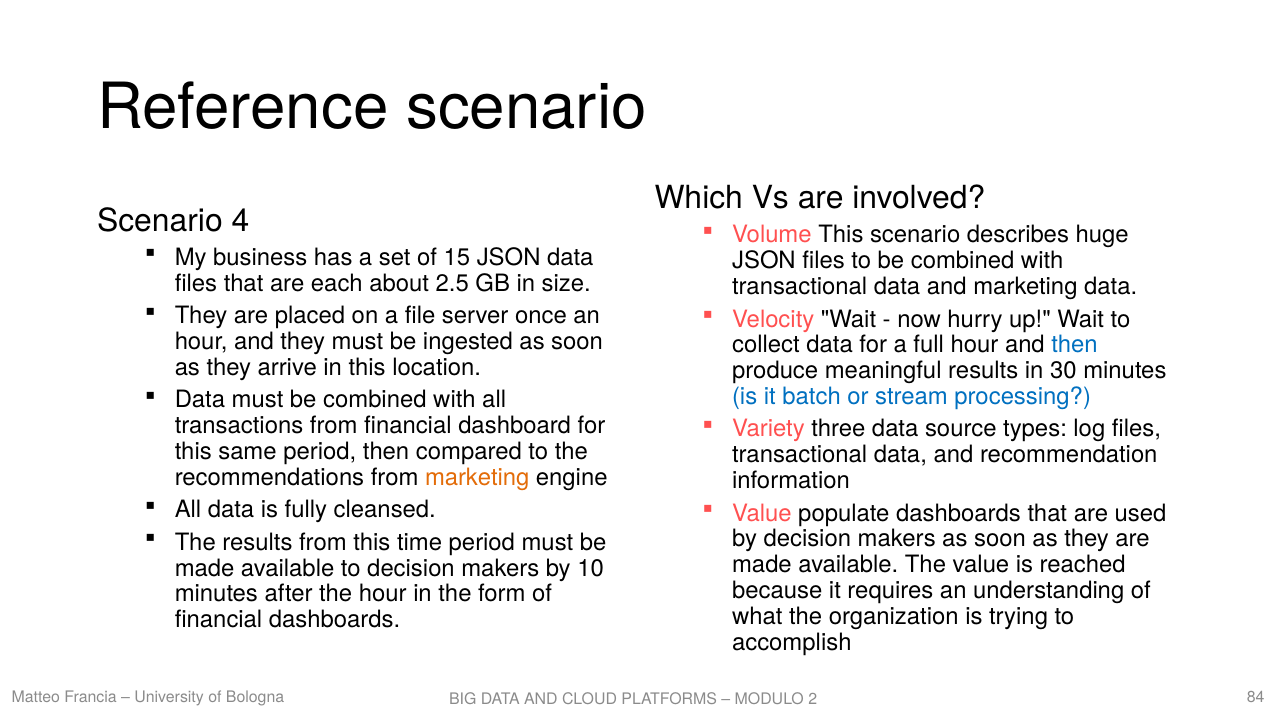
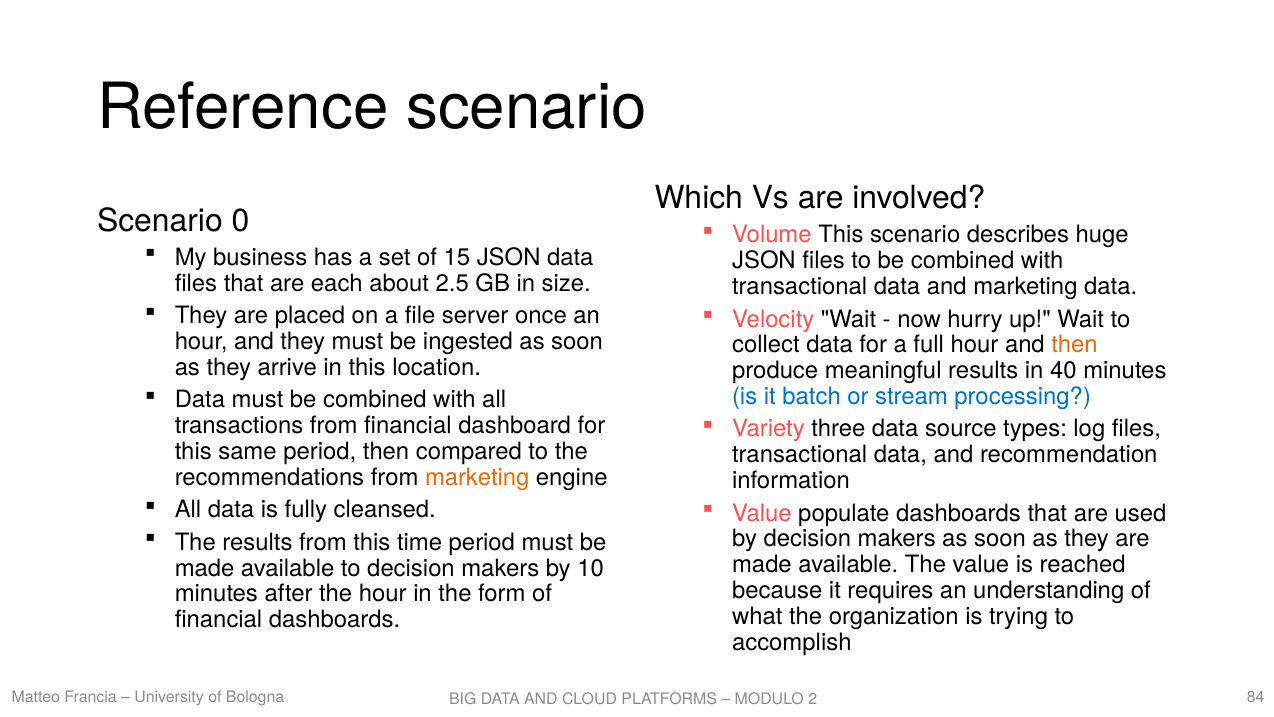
4: 4 -> 0
then at (1075, 345) colour: blue -> orange
30: 30 -> 40
